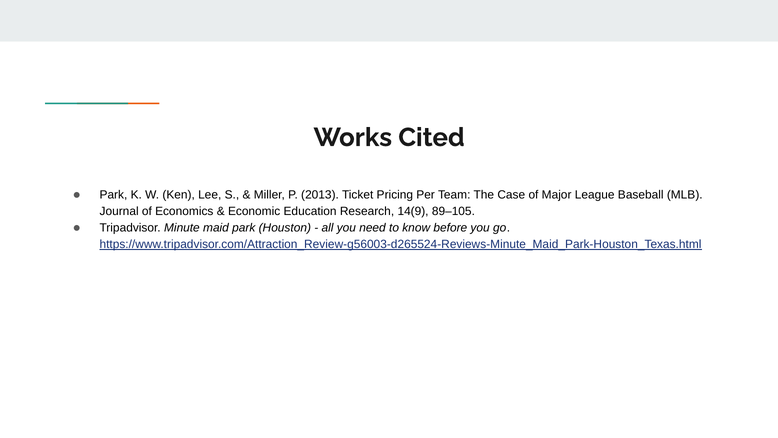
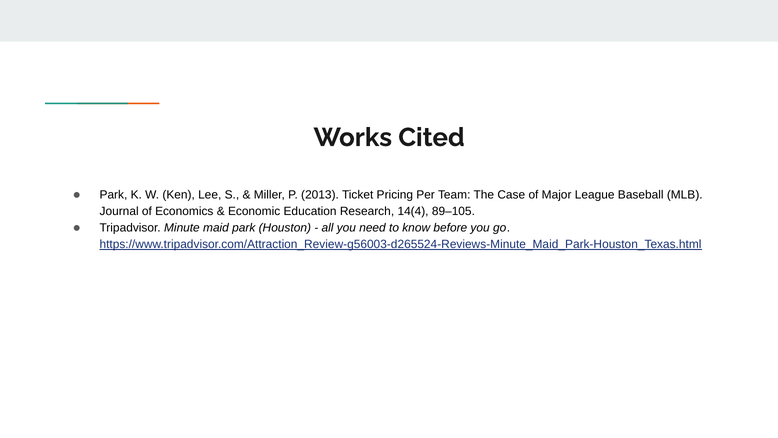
14(9: 14(9 -> 14(4
